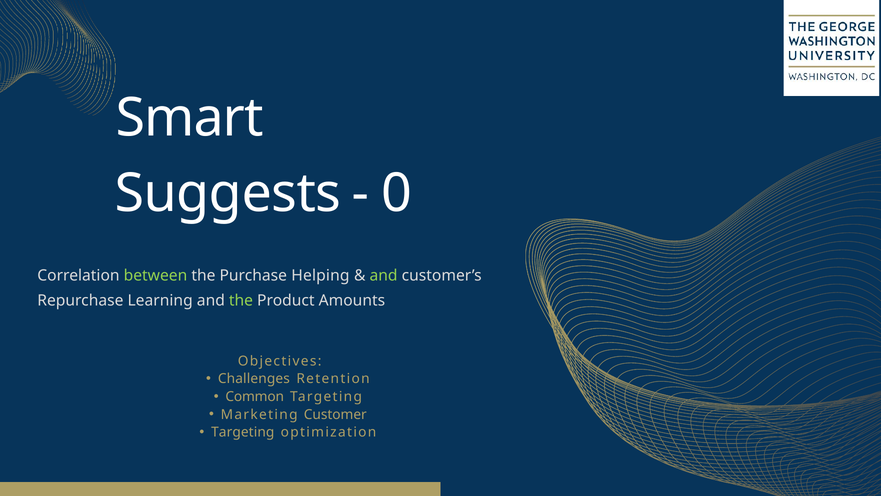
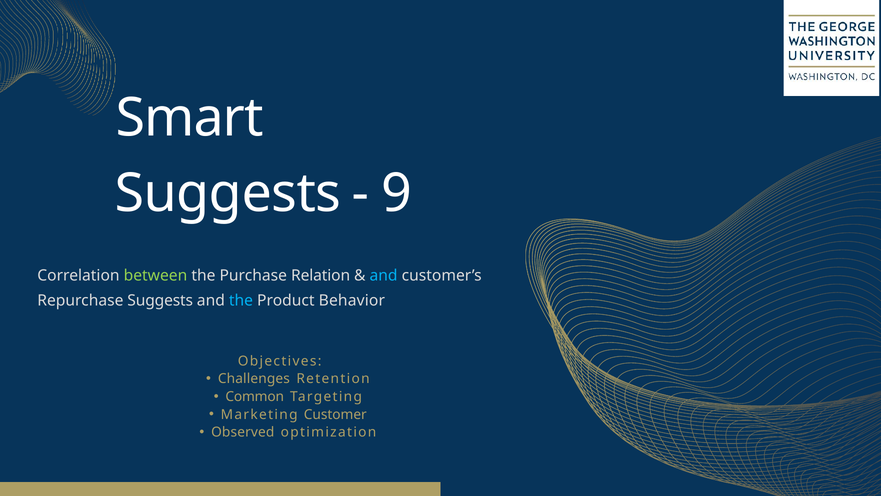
0: 0 -> 9
Helping: Helping -> Relation
and at (384, 275) colour: light green -> light blue
Repurchase Learning: Learning -> Suggests
the at (241, 300) colour: light green -> light blue
Amounts: Amounts -> Behavior
Targeting at (243, 432): Targeting -> Observed
